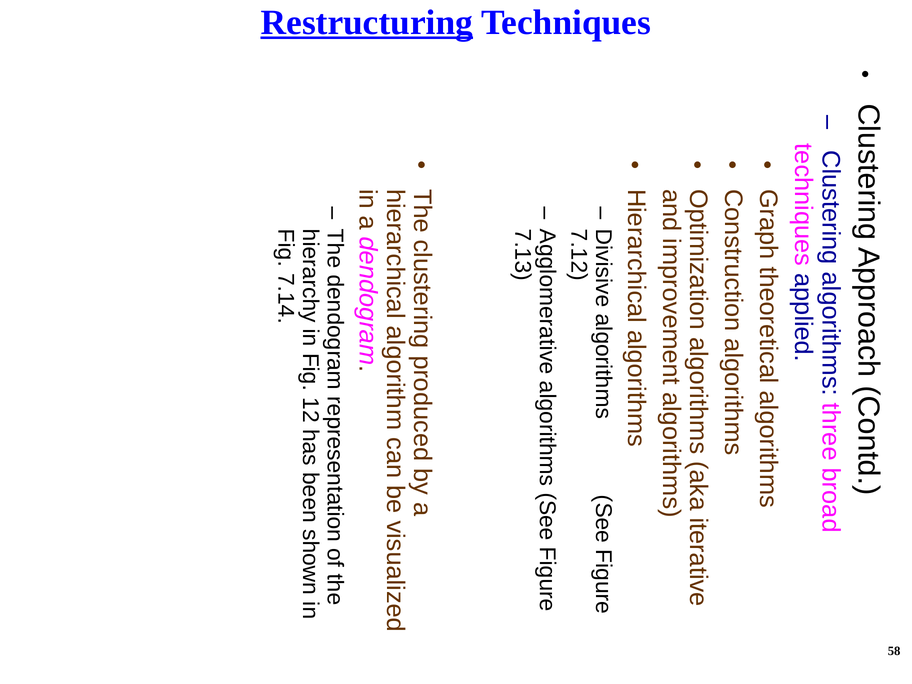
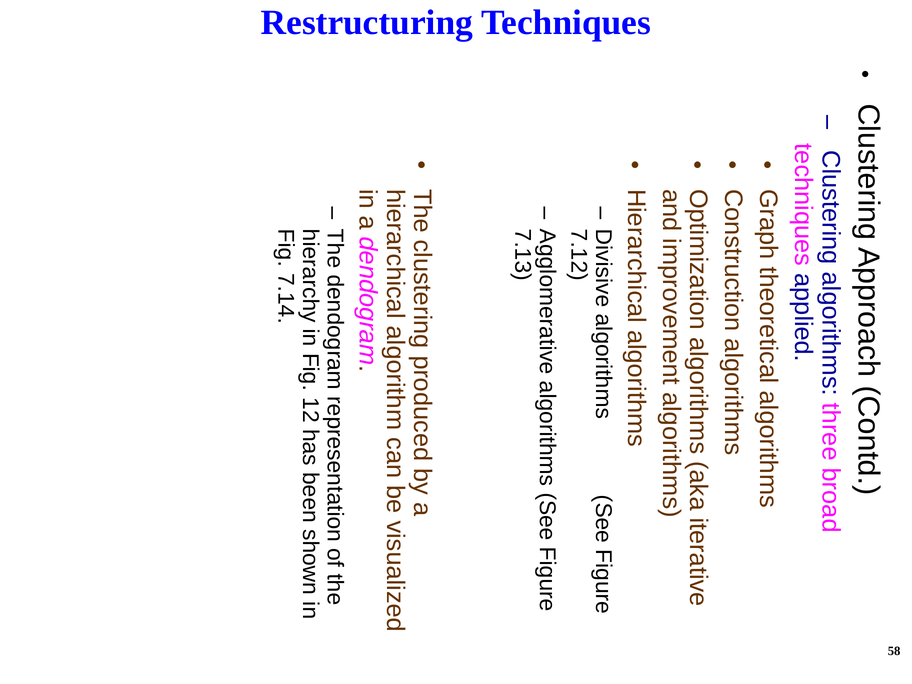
Restructuring underline: present -> none
